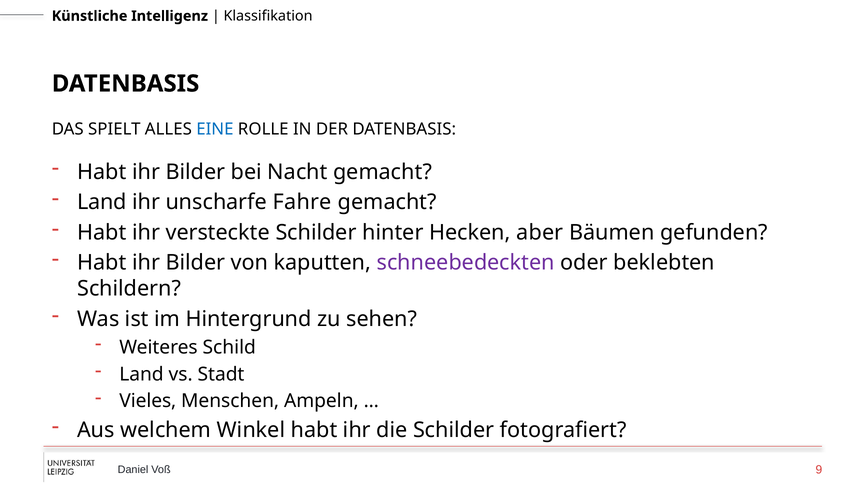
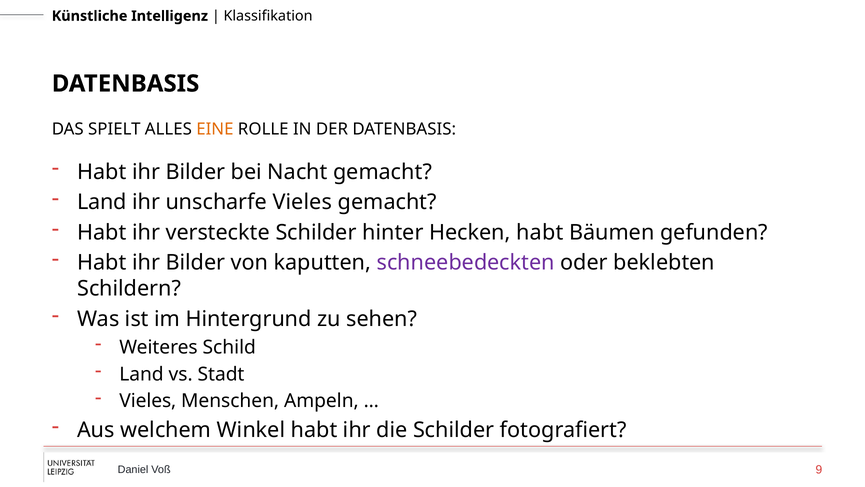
EINE colour: blue -> orange
unscharfe Fahre: Fahre -> Vieles
Hecken aber: aber -> habt
